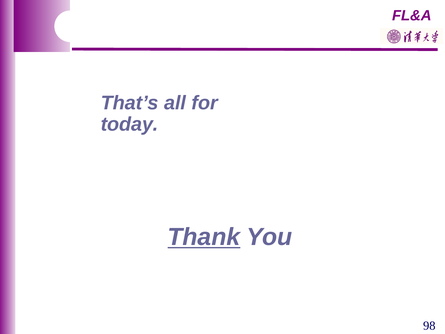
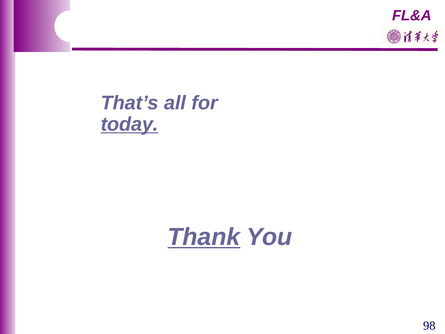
today underline: none -> present
